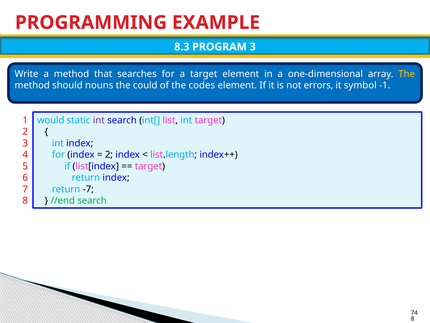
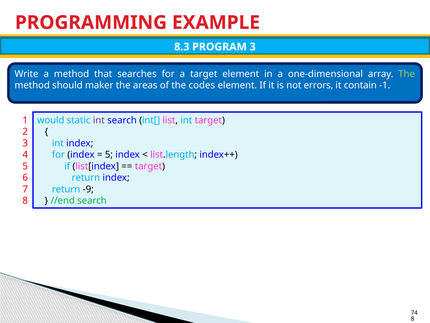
The at (407, 74) colour: yellow -> light green
nouns: nouns -> maker
could: could -> areas
symbol: symbol -> contain
2 at (109, 155): 2 -> 5
-7: -7 -> -9
